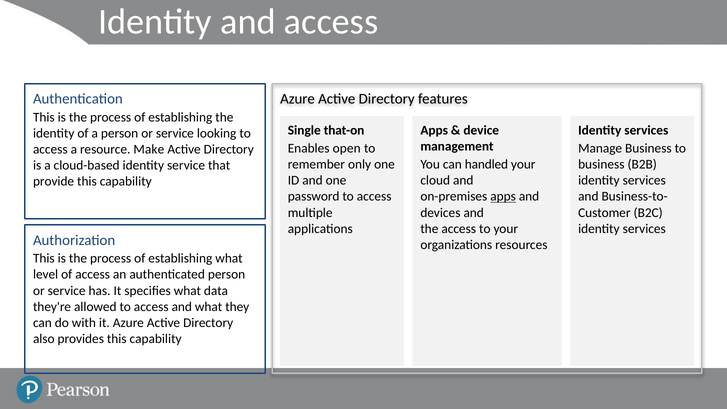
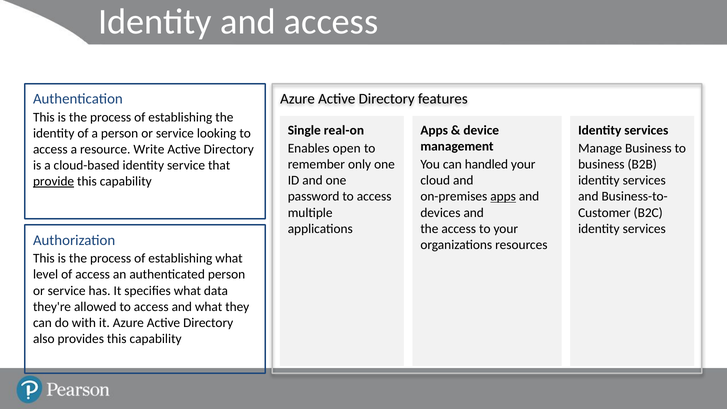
that-on: that-on -> real-on
Make: Make -> Write
provide underline: none -> present
